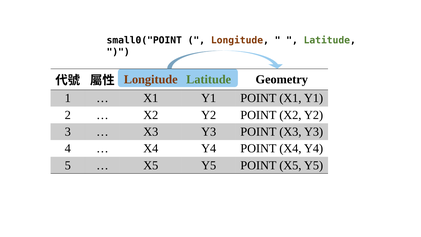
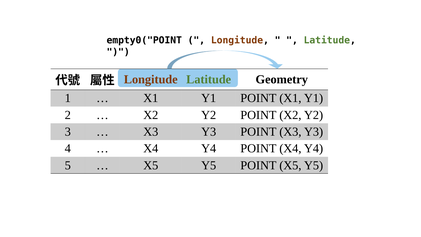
small0("POINT: small0("POINT -> empty0("POINT
